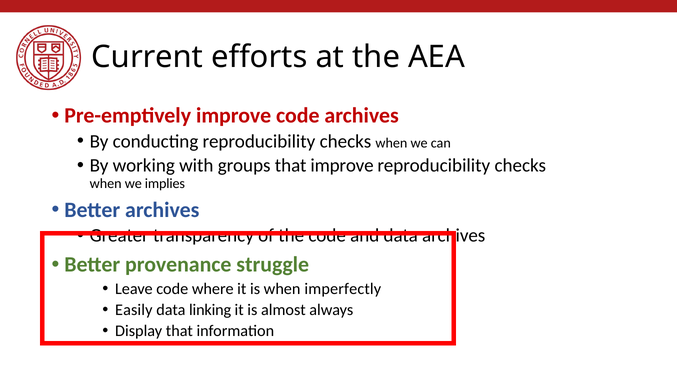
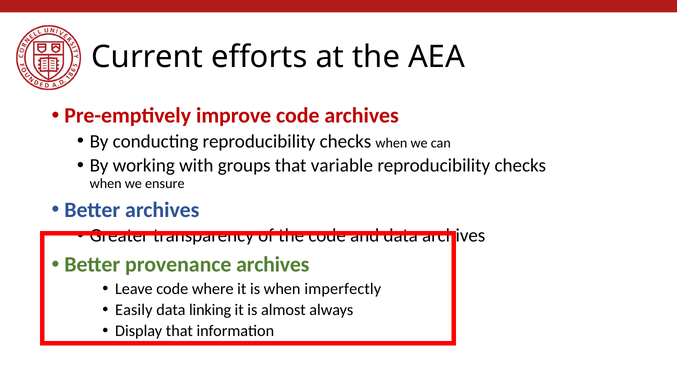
that improve: improve -> variable
implies: implies -> ensure
provenance struggle: struggle -> archives
